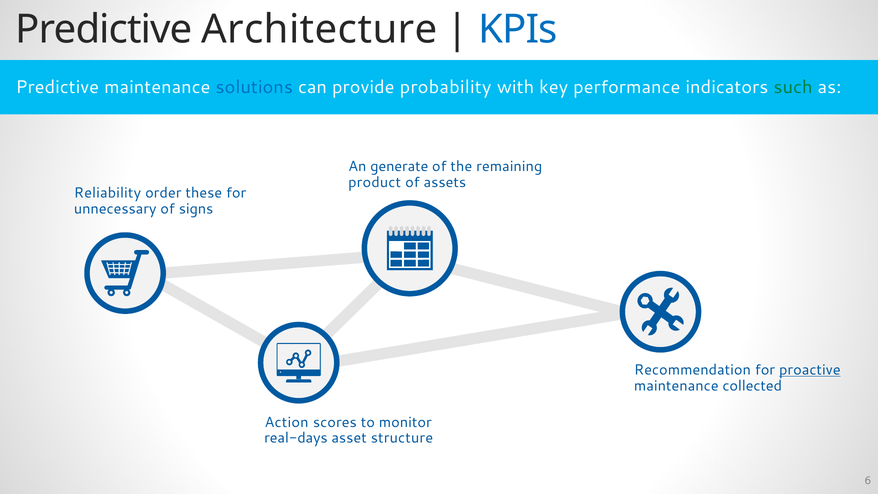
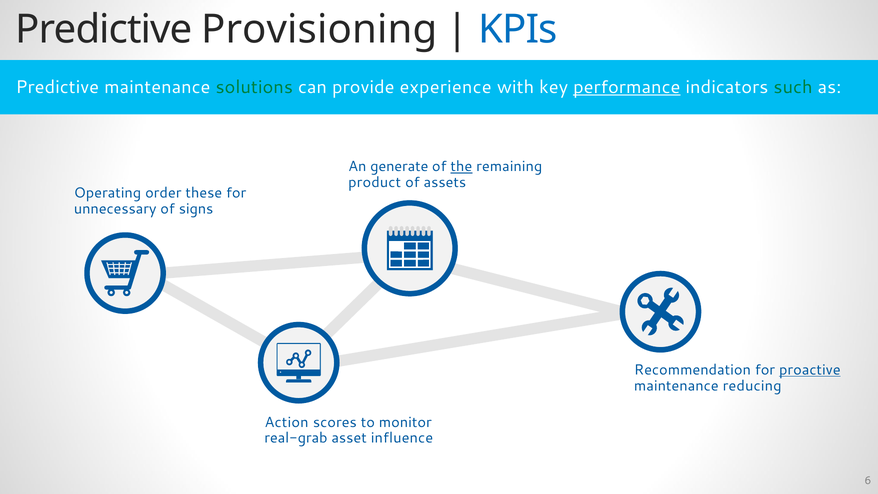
Architecture: Architecture -> Provisioning
solutions colour: blue -> green
probability: probability -> experience
performance underline: none -> present
the underline: none -> present
Reliability: Reliability -> Operating
collected: collected -> reducing
real-days: real-days -> real-grab
structure: structure -> influence
